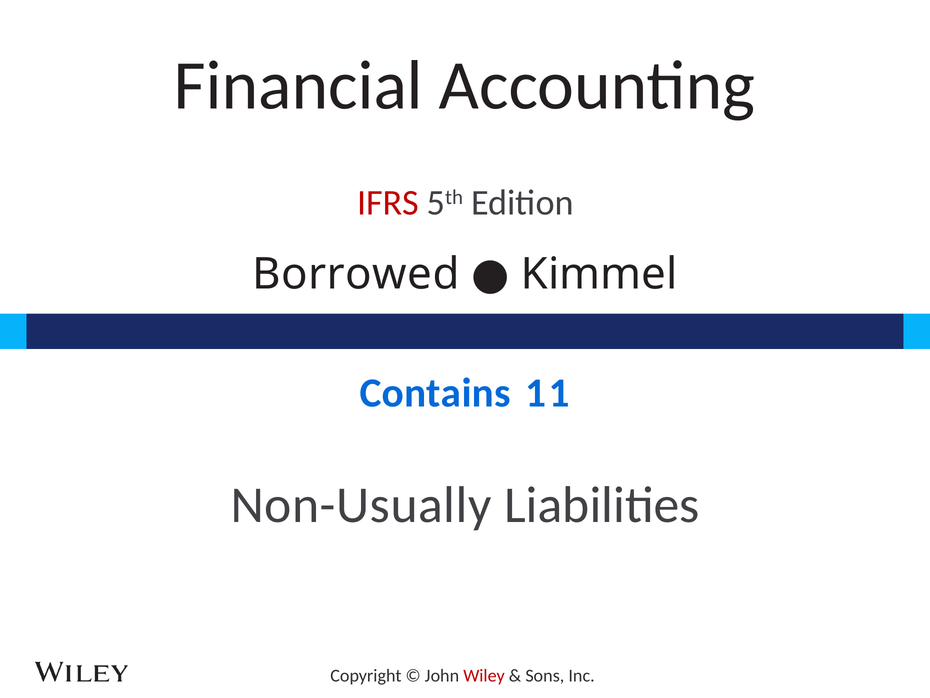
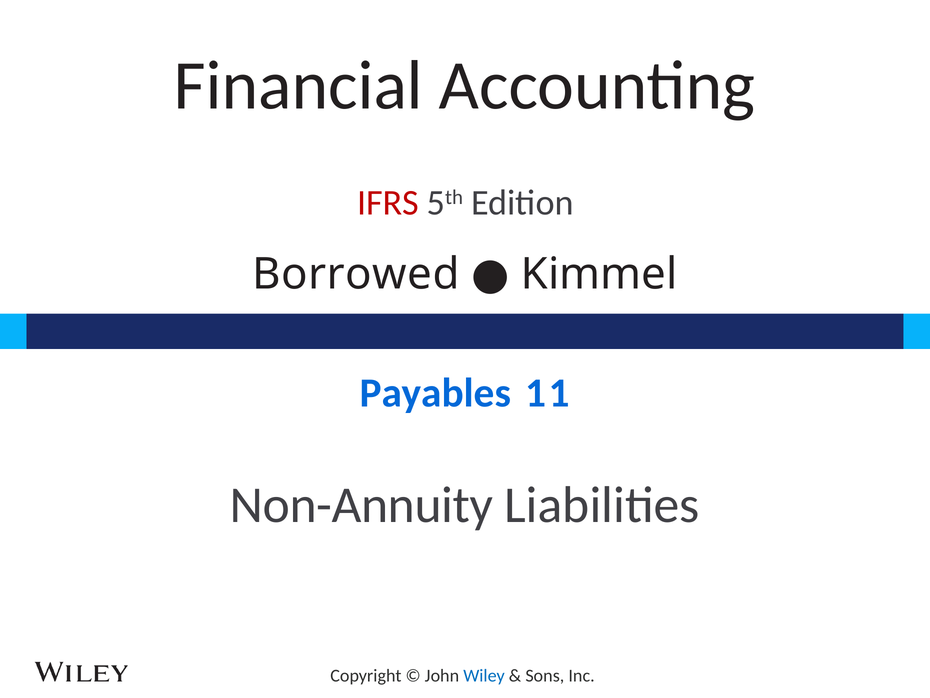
Contains at (435, 393): Contains -> Payables
Non-Usually: Non-Usually -> Non-Annuity
Wiley colour: red -> blue
